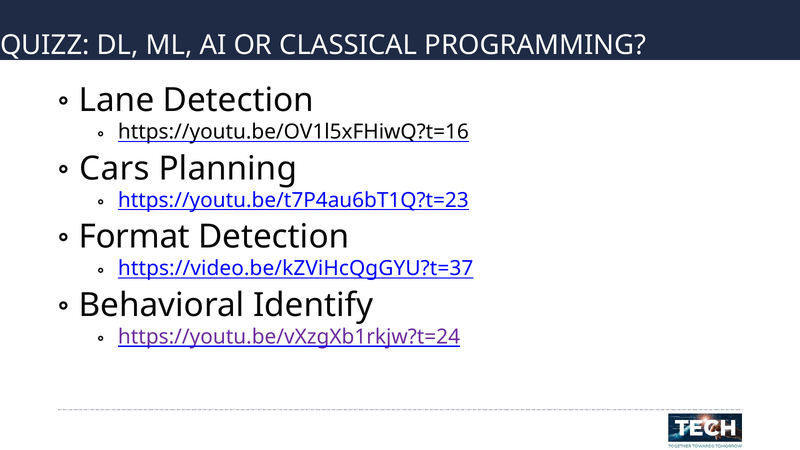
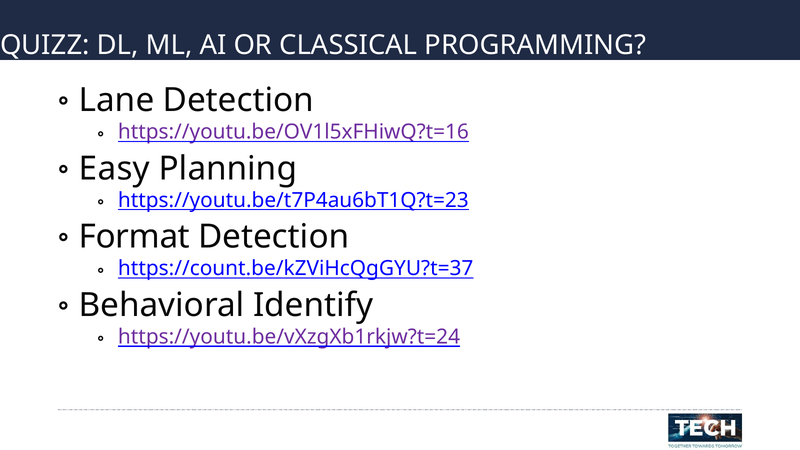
https://youtu.be/OV1l5xFHiwQ?t=16 colour: black -> purple
Cars: Cars -> Easy
https://video.be/kZViHcQgGYU?t=37: https://video.be/kZViHcQgGYU?t=37 -> https://count.be/kZViHcQgGYU?t=37
